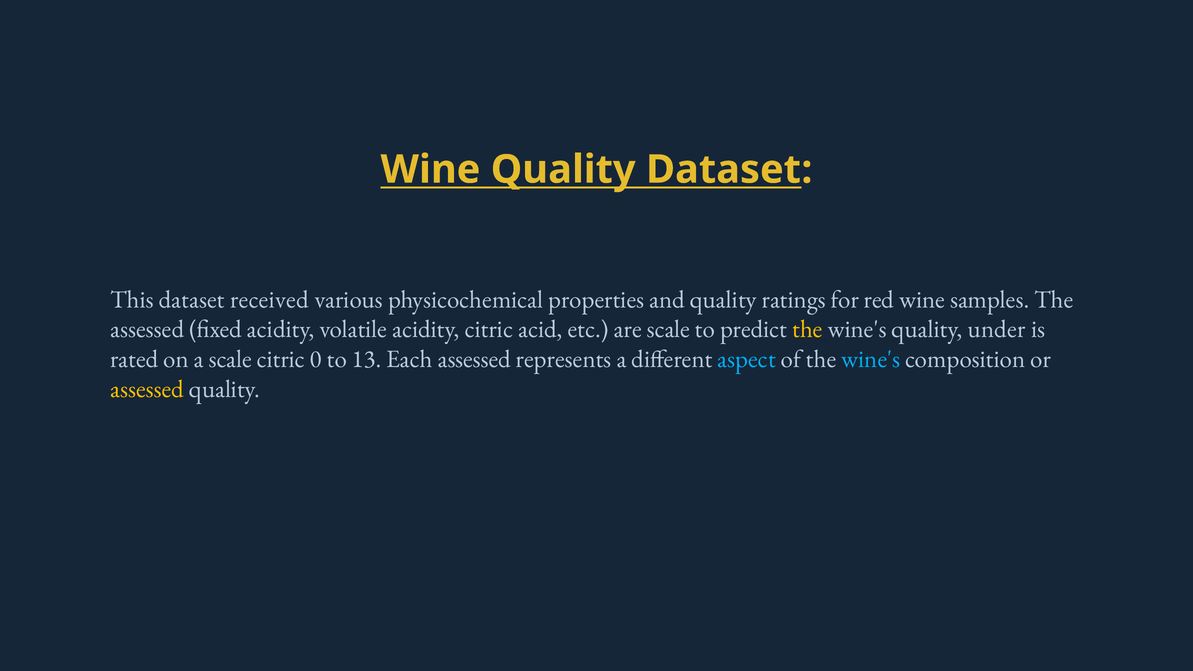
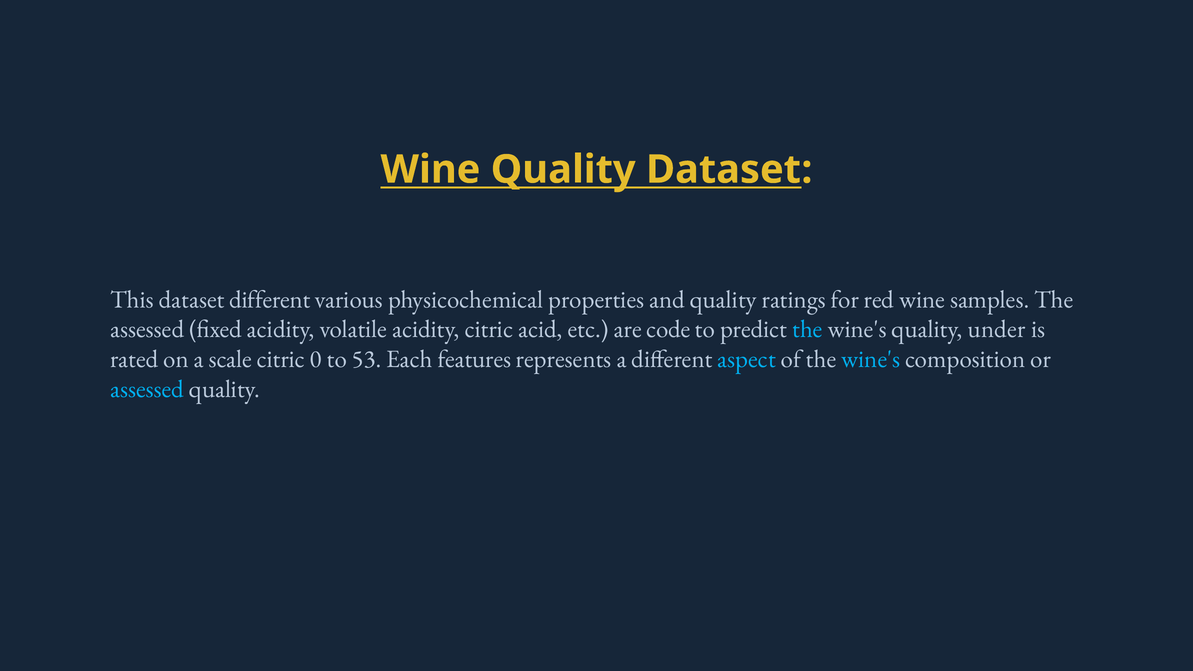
dataset received: received -> different
are scale: scale -> code
the at (807, 329) colour: yellow -> light blue
13: 13 -> 53
Each assessed: assessed -> features
assessed at (147, 389) colour: yellow -> light blue
